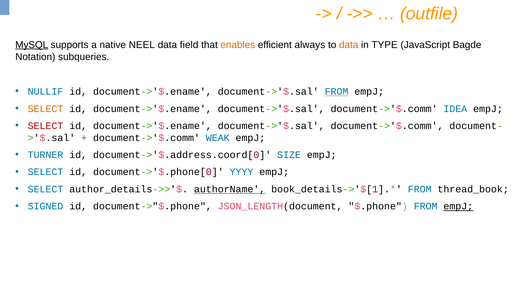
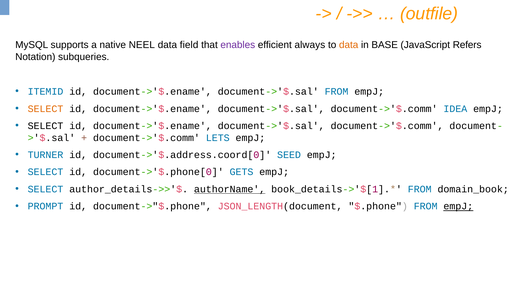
MySQL underline: present -> none
enables colour: orange -> purple
TYPE: TYPE -> BASE
Bagde: Bagde -> Refers
NULLIF: NULLIF -> ITEMID
FROM at (337, 92) underline: present -> none
SELECT at (45, 126) colour: red -> black
WEAK: WEAK -> LETS
SIZE: SIZE -> SEED
YYYY: YYYY -> GETS
thread_book: thread_book -> domain_book
SIGNED: SIGNED -> PROMPT
